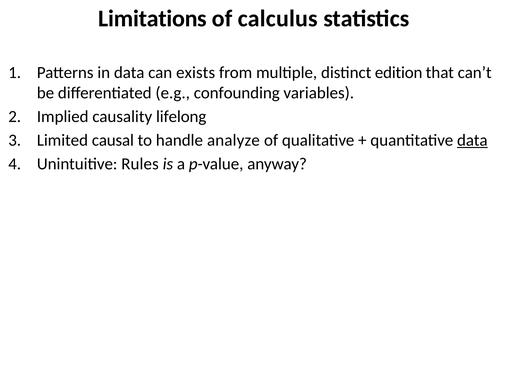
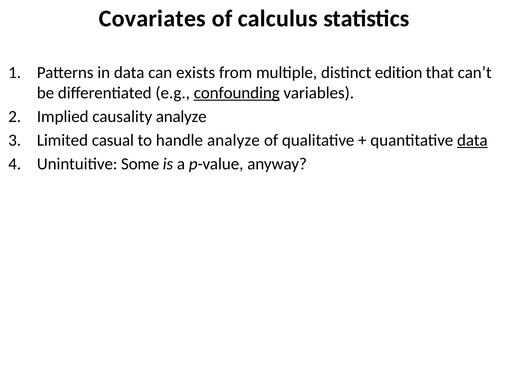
Limitations: Limitations -> Covariates
confounding underline: none -> present
causality lifelong: lifelong -> analyze
causal: causal -> casual
Rules: Rules -> Some
